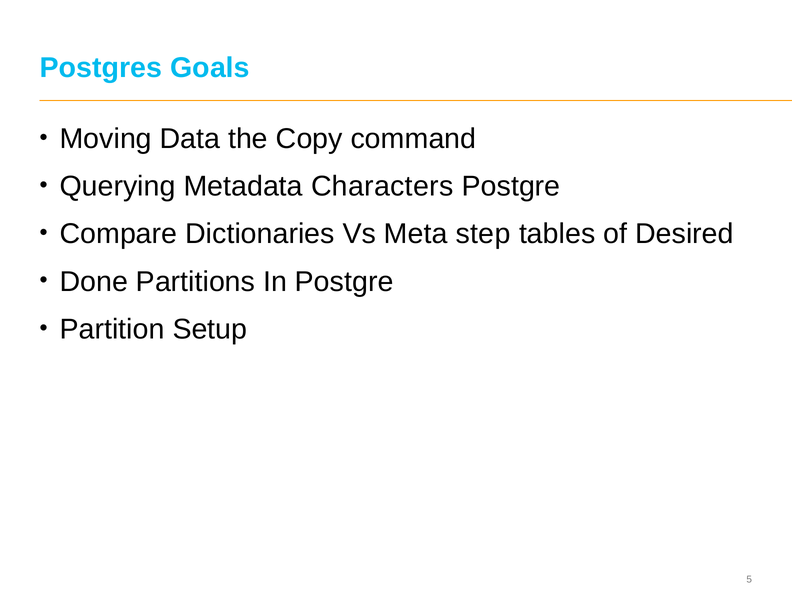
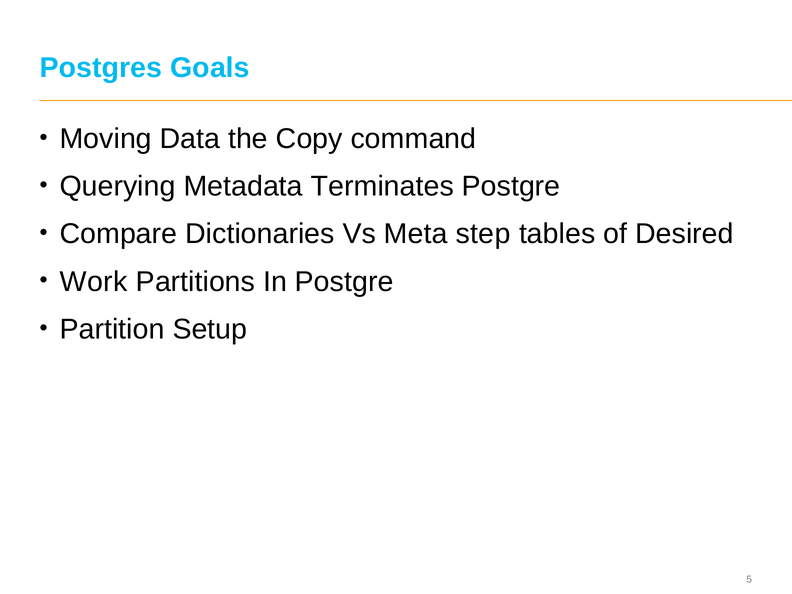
Characters: Characters -> Terminates
Done: Done -> Work
